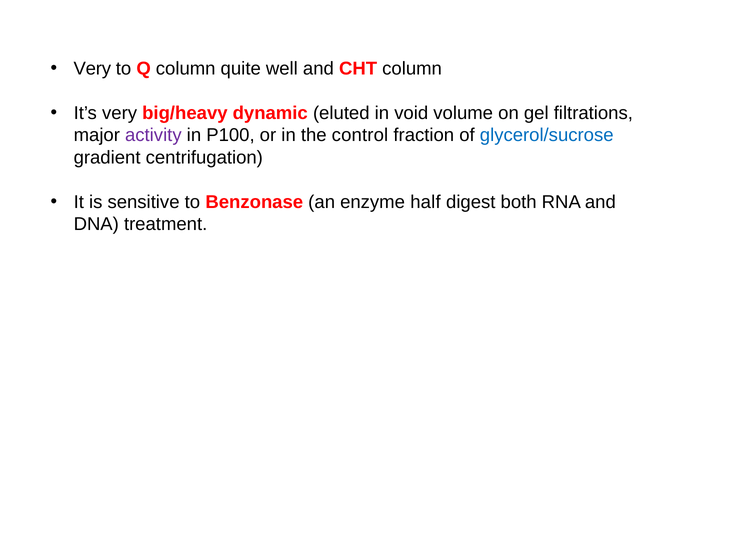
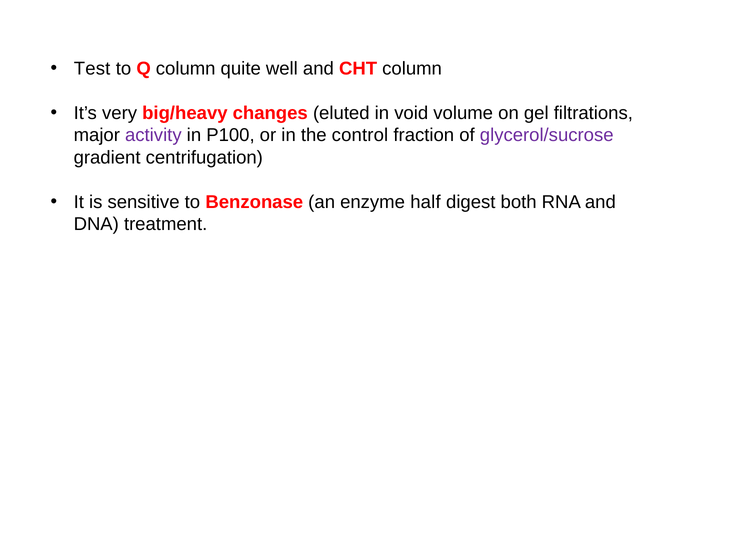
Very at (92, 69): Very -> Test
dynamic: dynamic -> changes
glycerol/sucrose colour: blue -> purple
